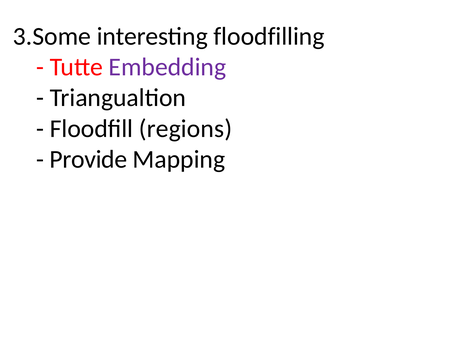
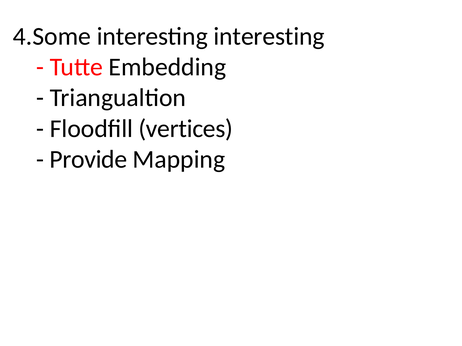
3.Some: 3.Some -> 4.Some
interesting floodfilling: floodfilling -> interesting
Embedding colour: purple -> black
regions: regions -> vertices
